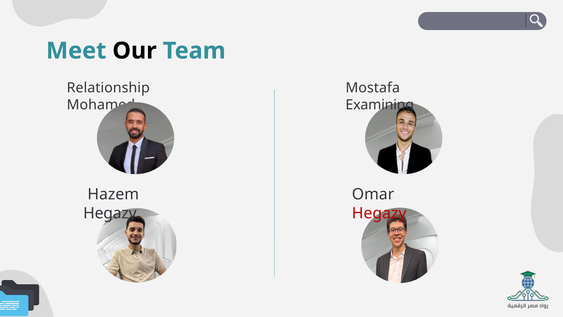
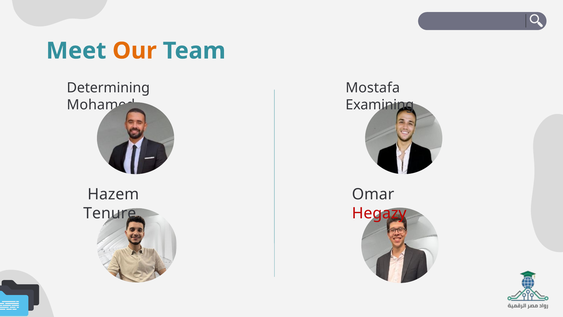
Our colour: black -> orange
Relationship: Relationship -> Determining
Hegazy at (110, 213): Hegazy -> Tenure
